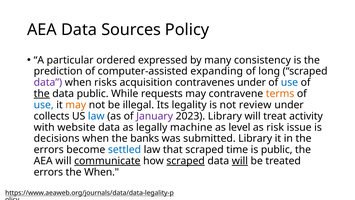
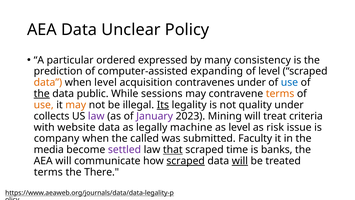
Sources: Sources -> Unclear
of long: long -> level
data at (48, 82) colour: purple -> orange
when risks: risks -> level
requests: requests -> sessions
use at (44, 105) colour: blue -> orange
Its underline: none -> present
review: review -> quality
law at (96, 116) colour: blue -> purple
2023 Library: Library -> Mining
activity: activity -> criteria
decisions: decisions -> company
banks: banks -> called
submitted Library: Library -> Faculty
errors at (49, 149): errors -> media
settled colour: blue -> purple
that underline: none -> present
is public: public -> banks
communicate underline: present -> none
errors at (48, 172): errors -> terms
the When: When -> There
